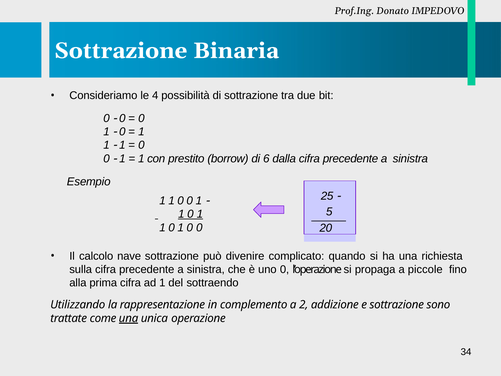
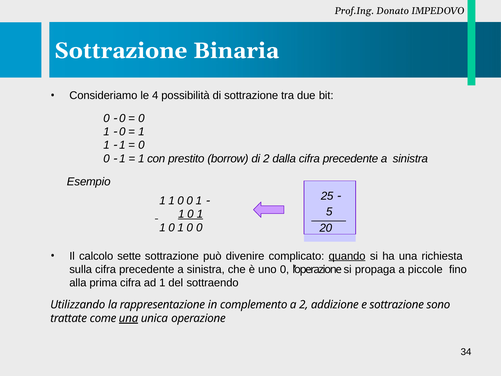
di 6: 6 -> 2
nave: nave -> sette
quando underline: none -> present
